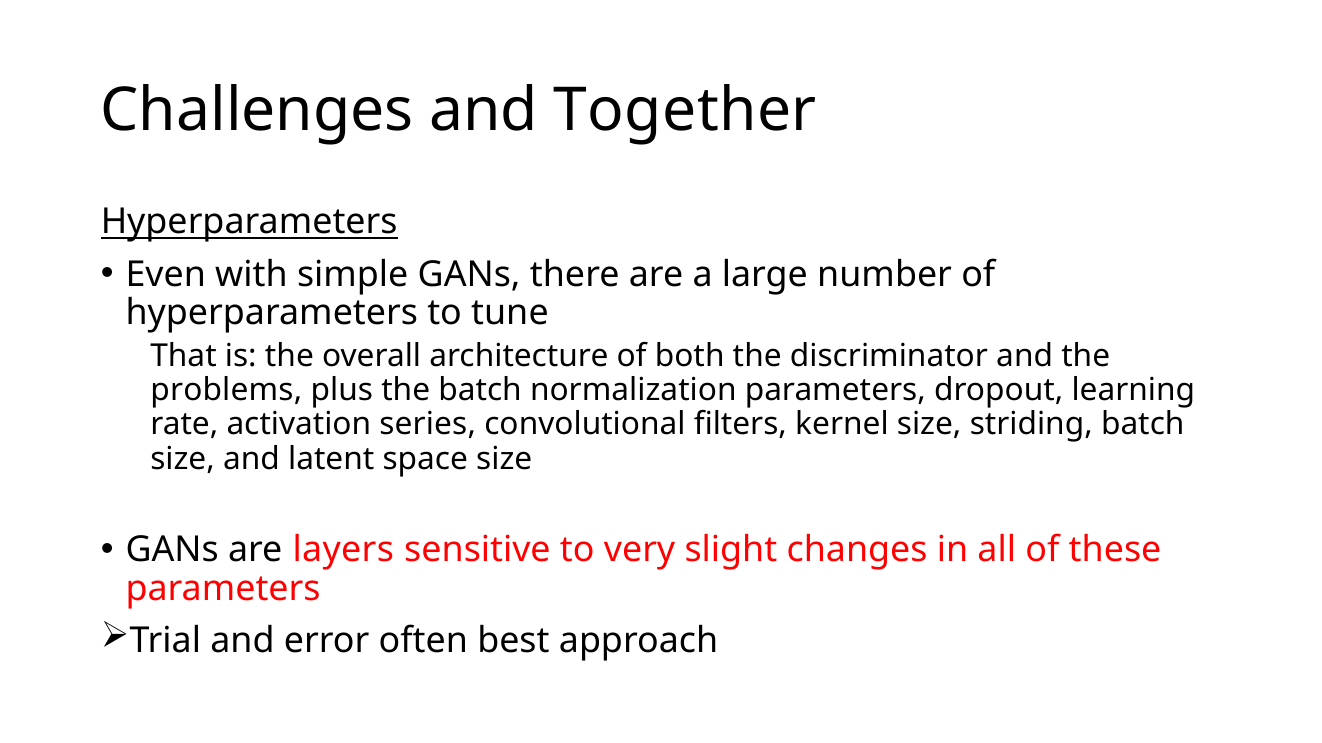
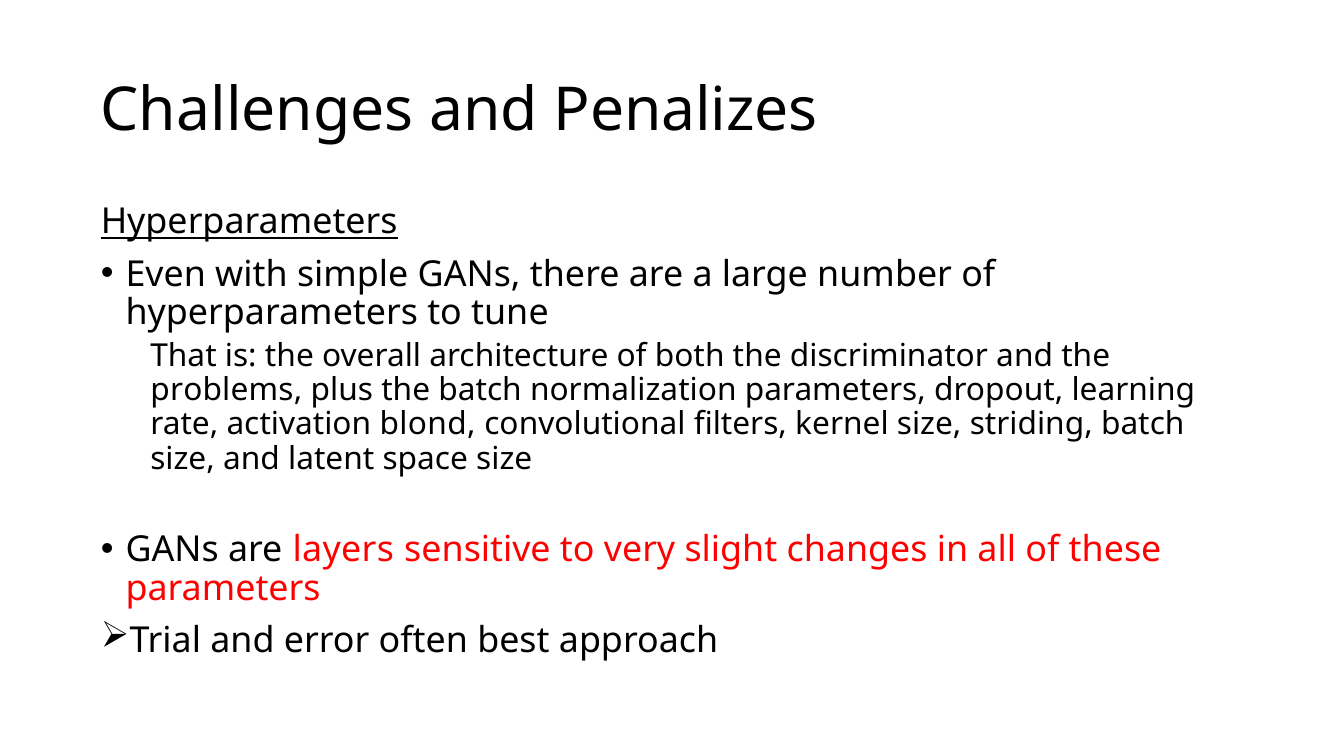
Together: Together -> Penalizes
series: series -> blond
